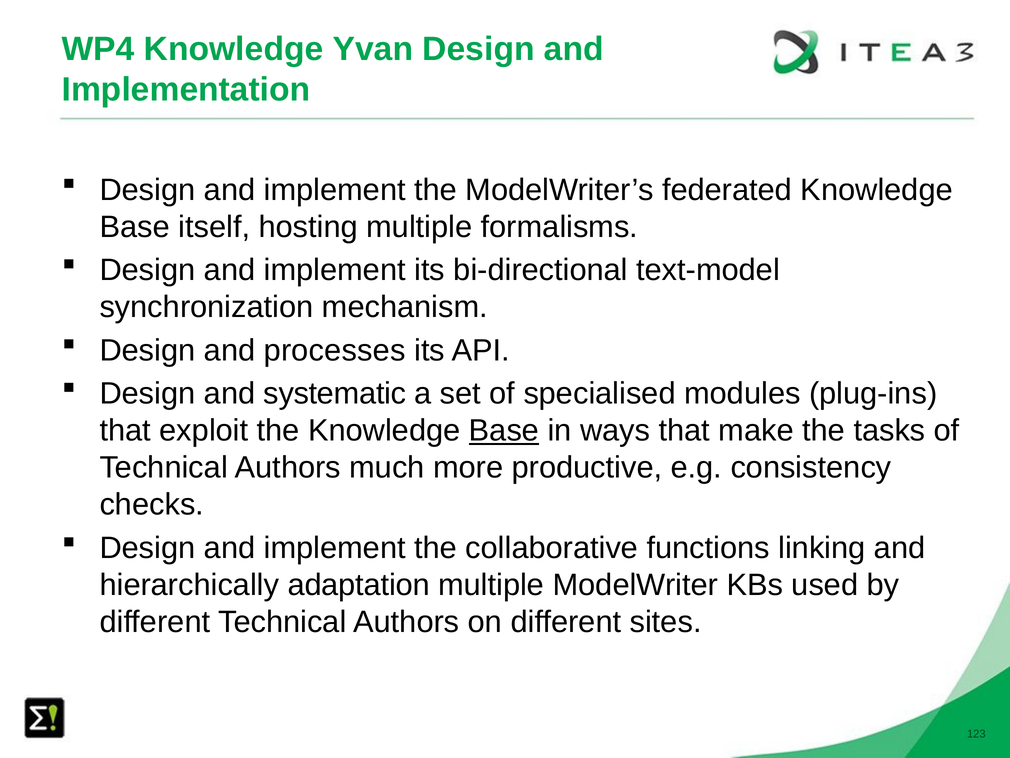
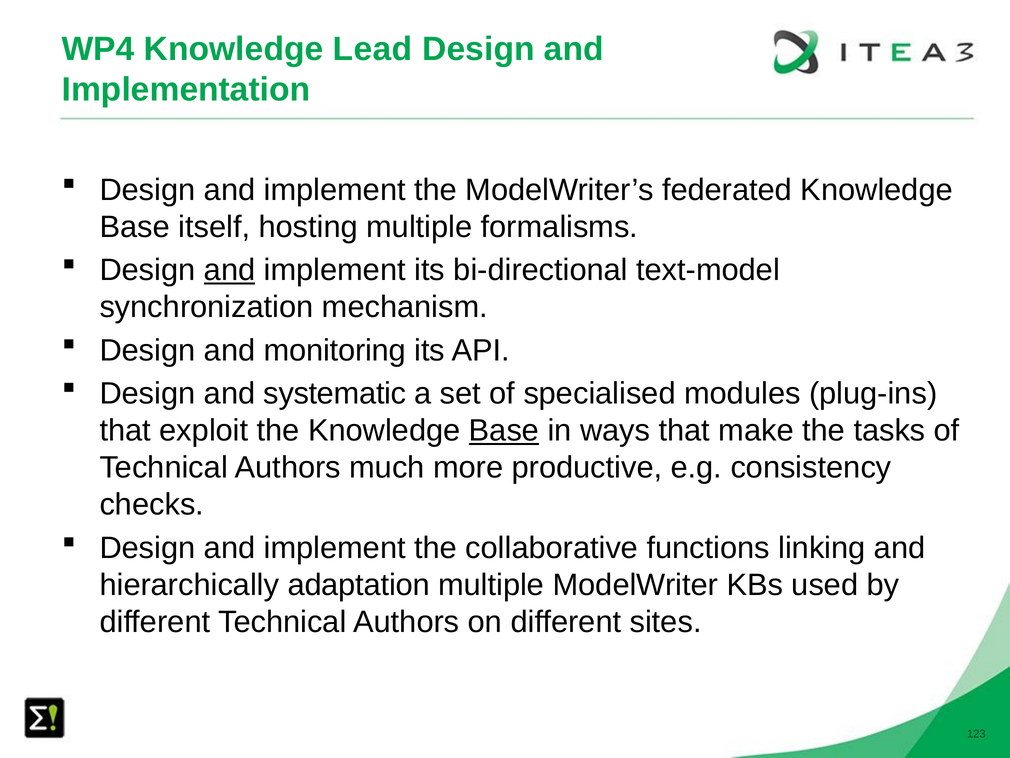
Yvan: Yvan -> Lead
and at (230, 270) underline: none -> present
processes: processes -> monitoring
